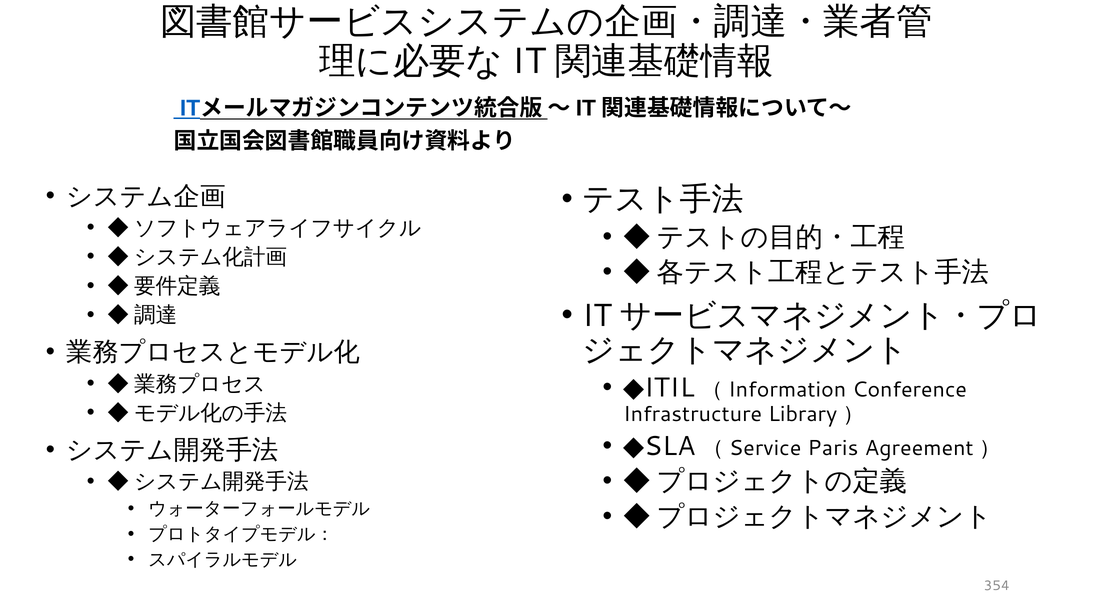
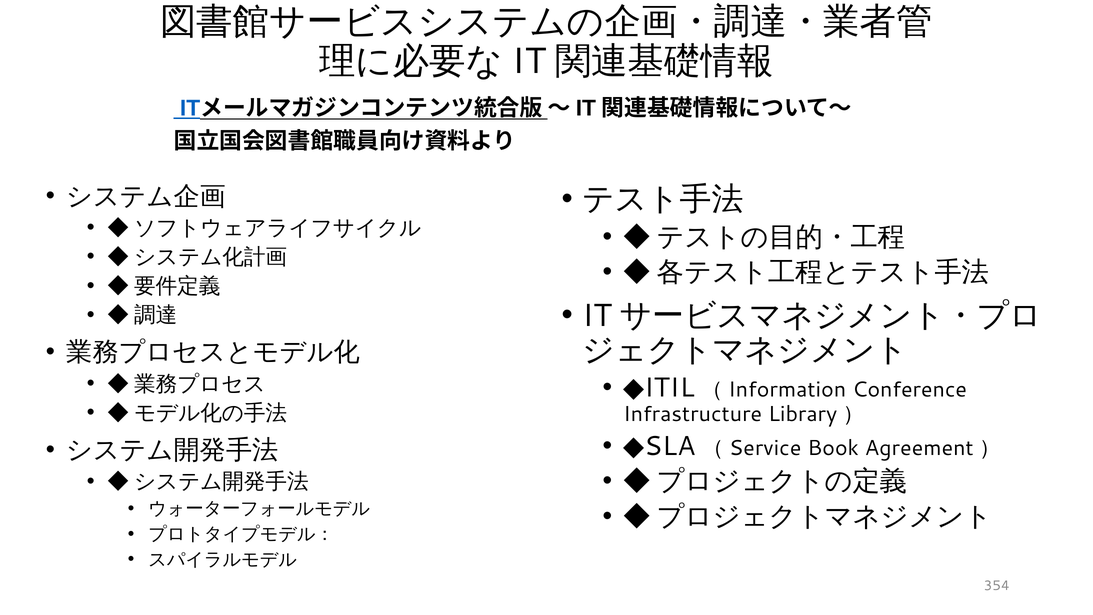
Paris: Paris -> Book
